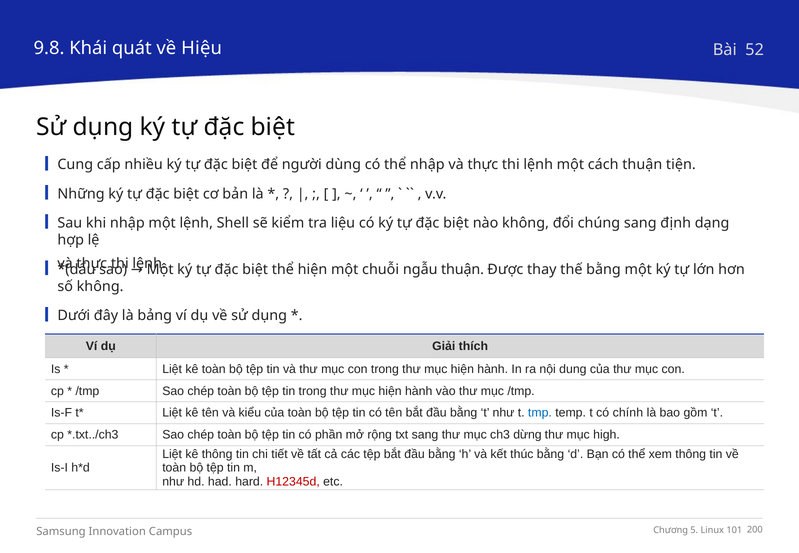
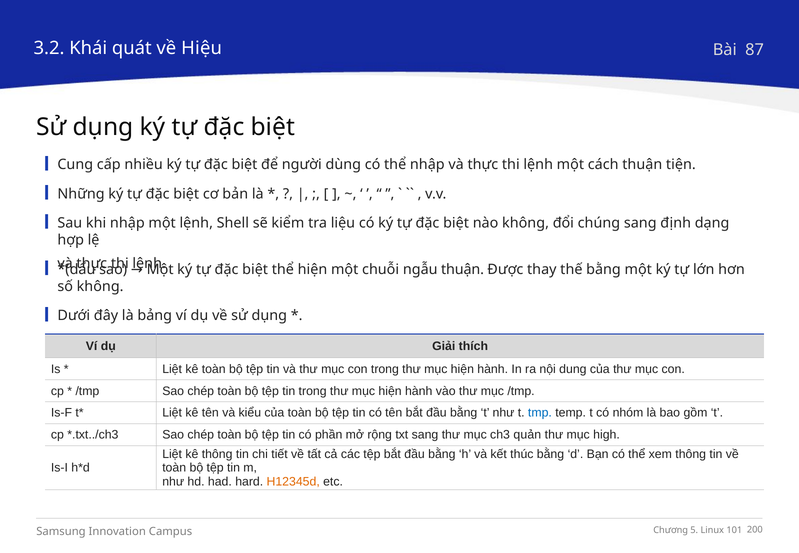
9.8: 9.8 -> 3.2
52: 52 -> 87
chính: chính -> nhóm
dừng: dừng -> quản
H12345d colour: red -> orange
